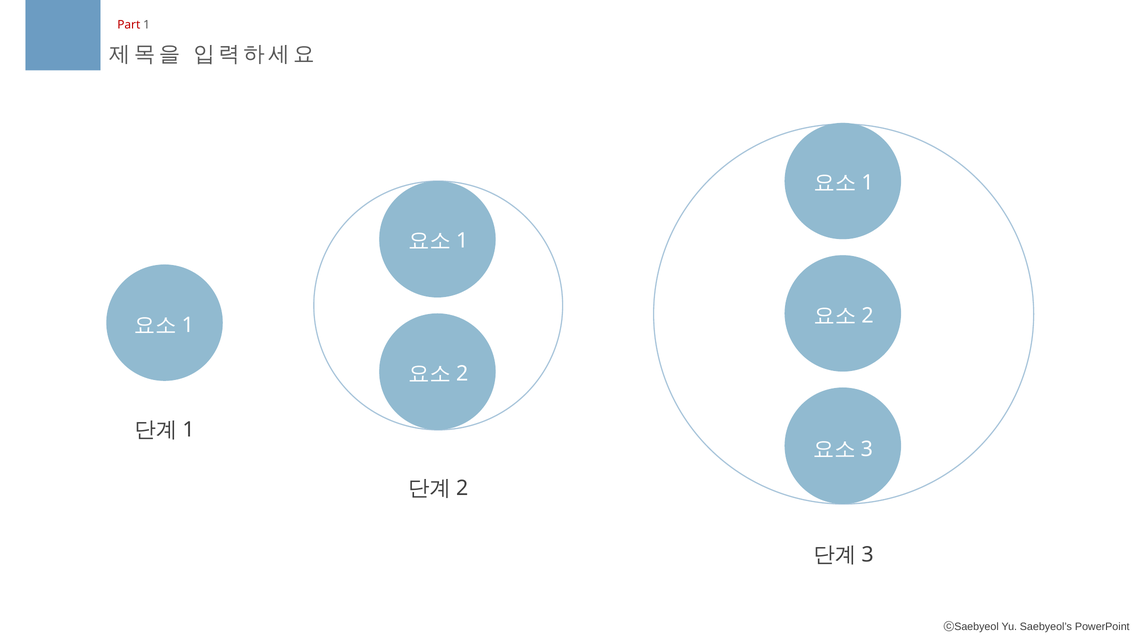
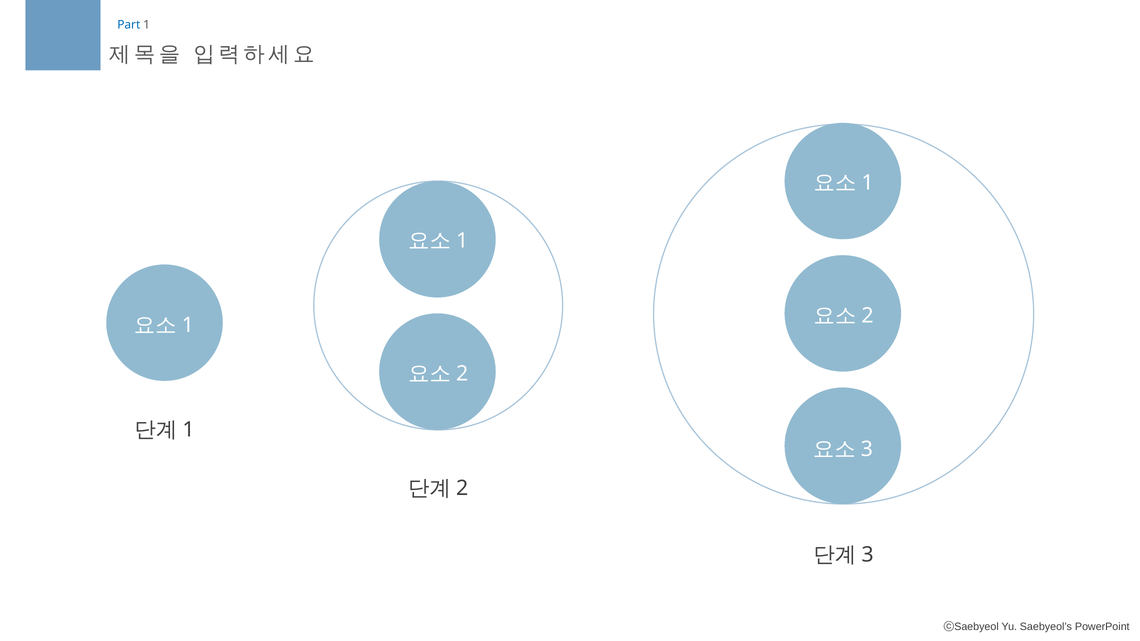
Part colour: red -> blue
